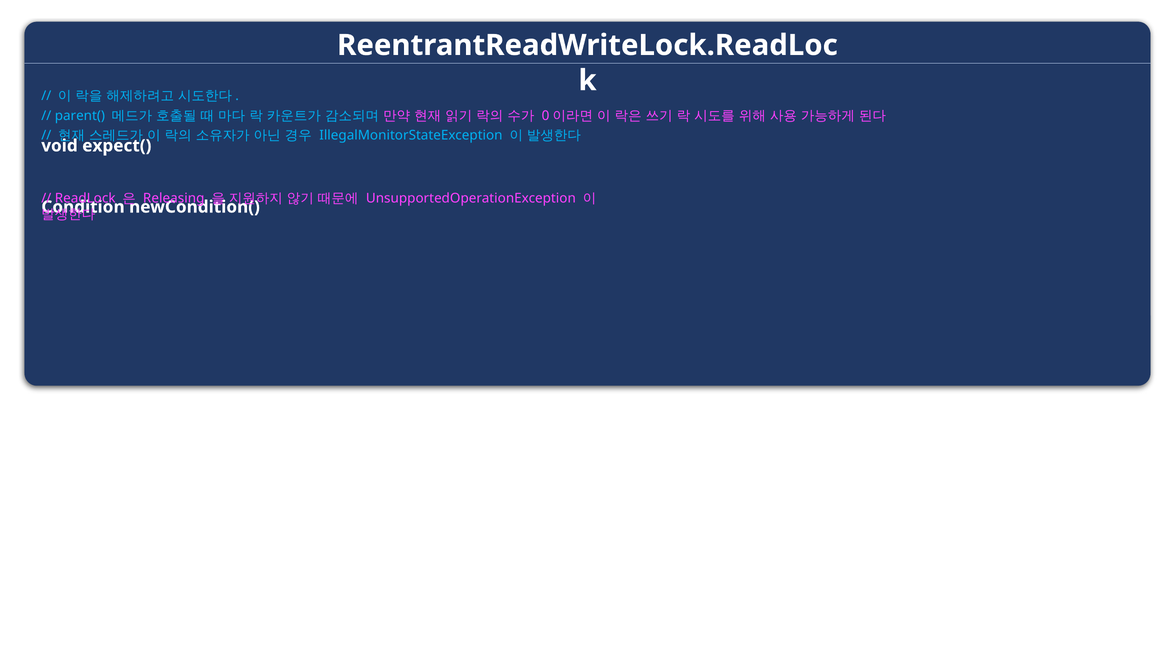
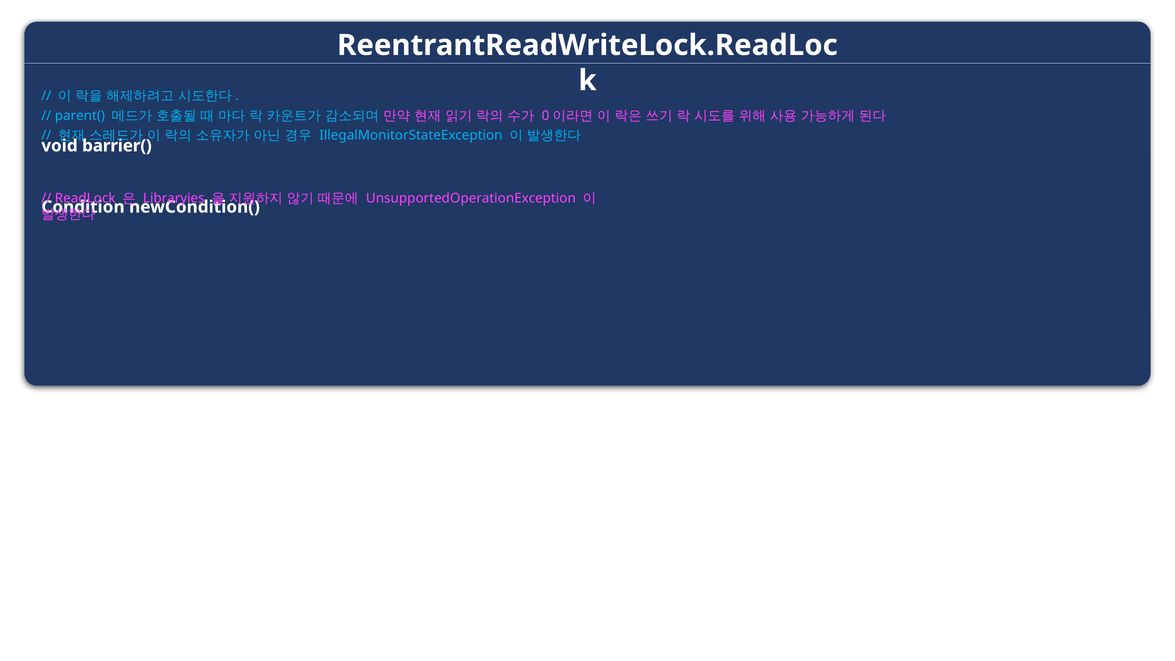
expect(: expect( -> barrier(
Releasing: Releasing -> Libraryies
